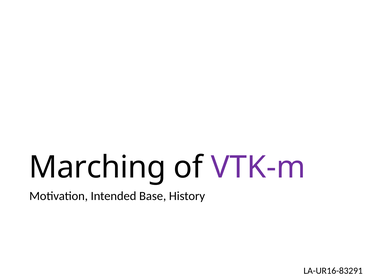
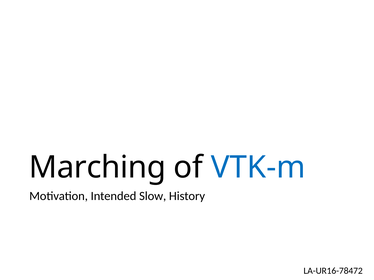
VTK-m colour: purple -> blue
Base: Base -> Slow
LA-UR16-83291: LA-UR16-83291 -> LA-UR16-78472
